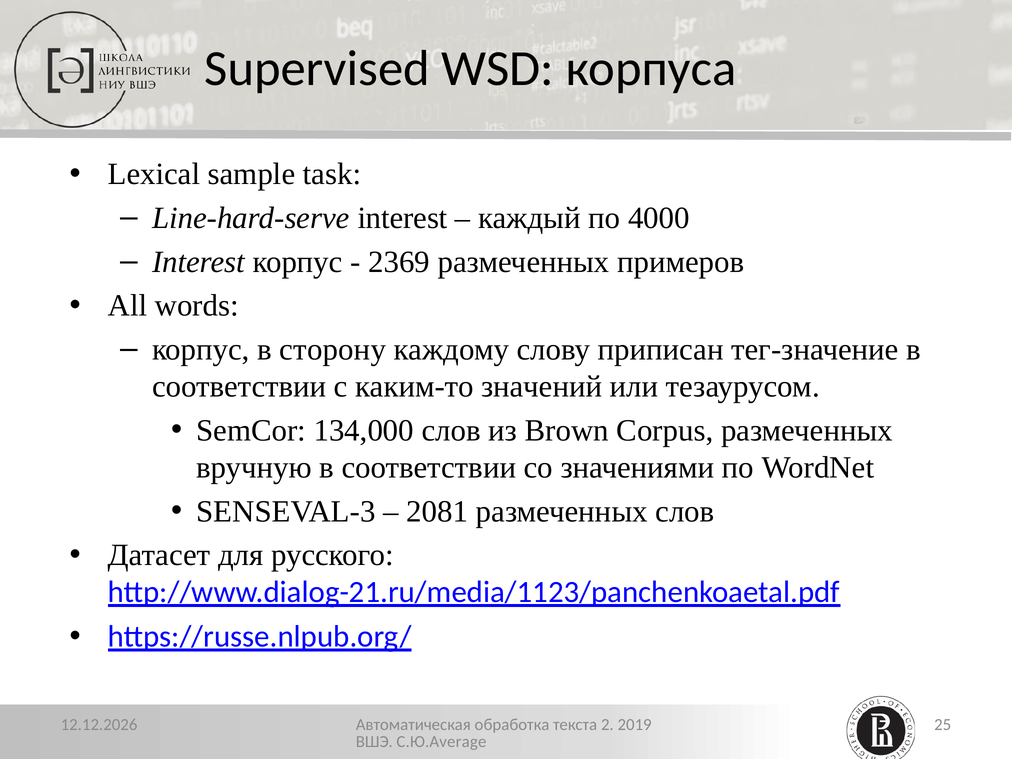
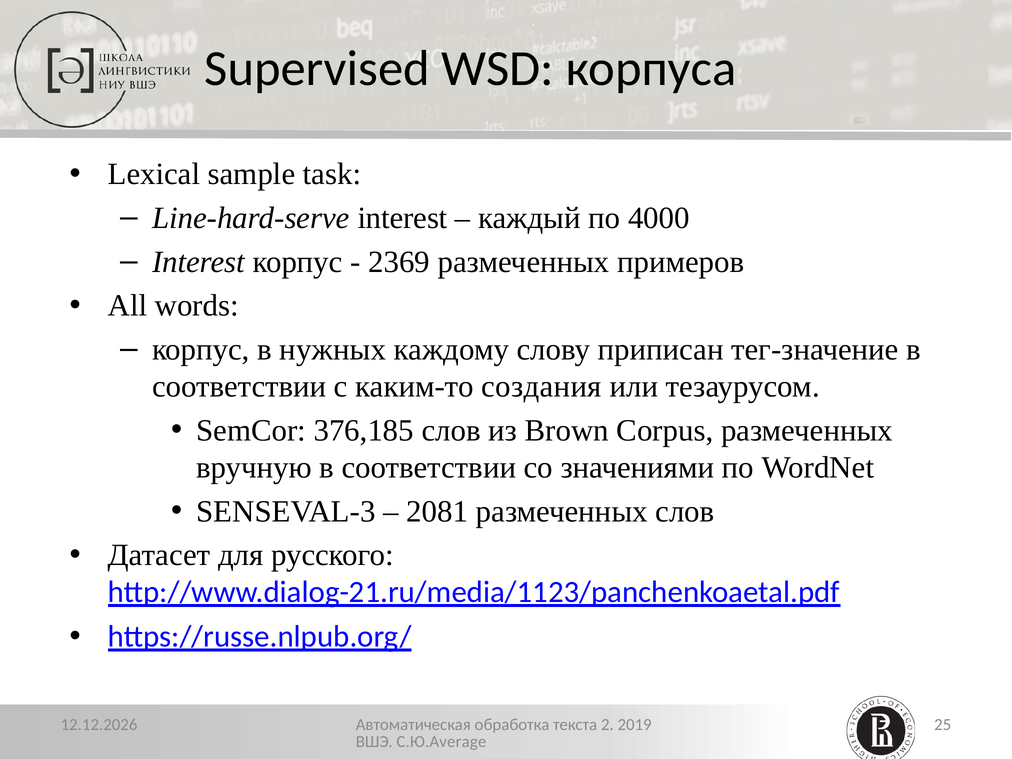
сторону: сторону -> нужных
значений: значений -> создания
134,000: 134,000 -> 376,185
